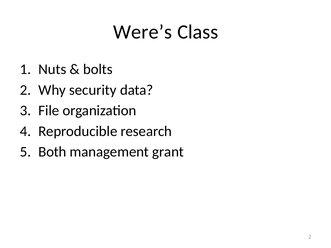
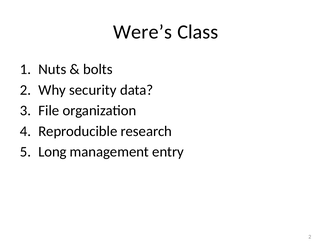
Both: Both -> Long
grant: grant -> entry
